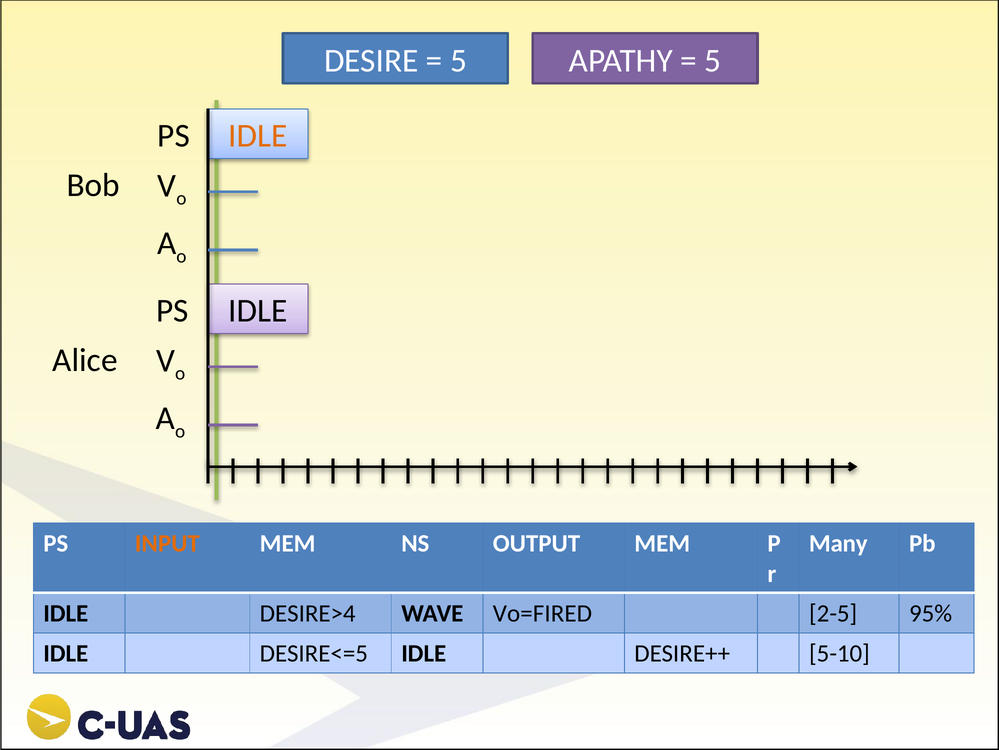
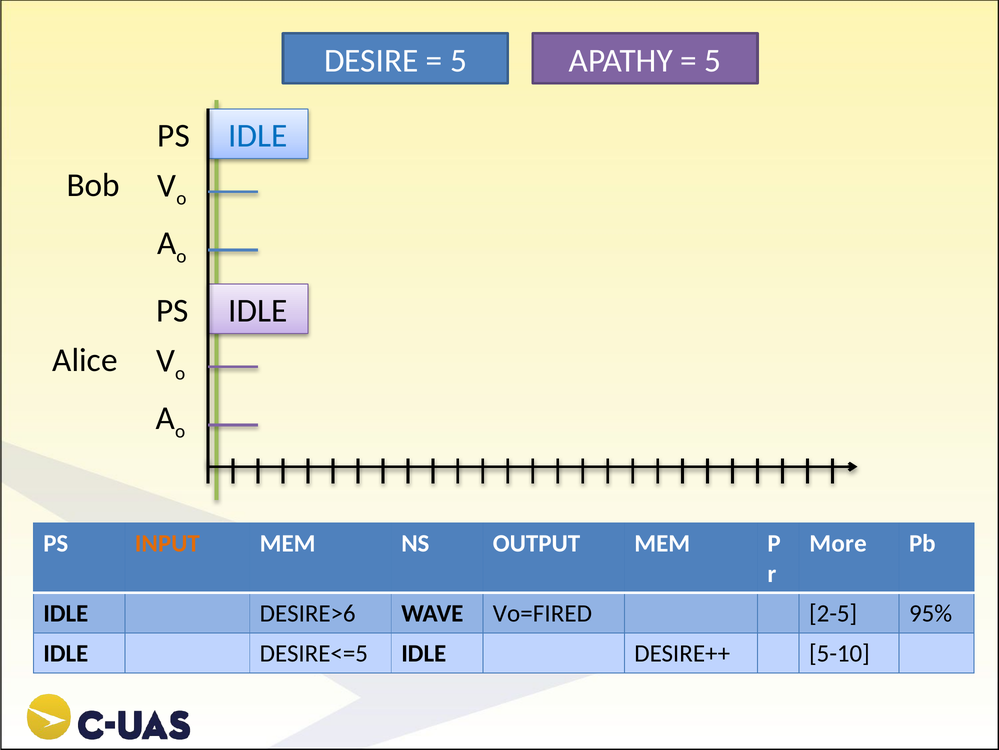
IDLE at (258, 136) colour: orange -> blue
Many: Many -> More
DESIRE>4: DESIRE>4 -> DESIRE>6
